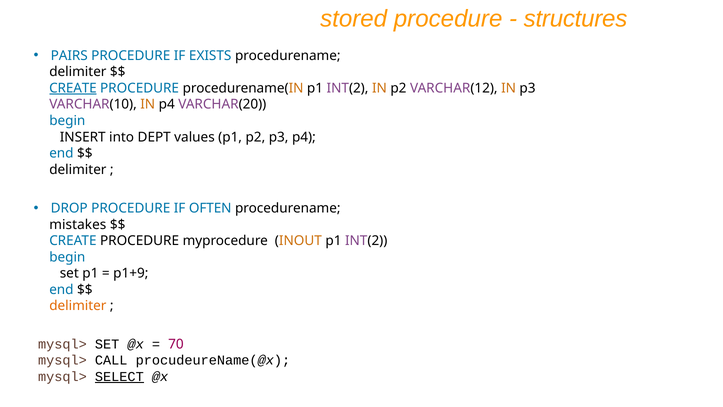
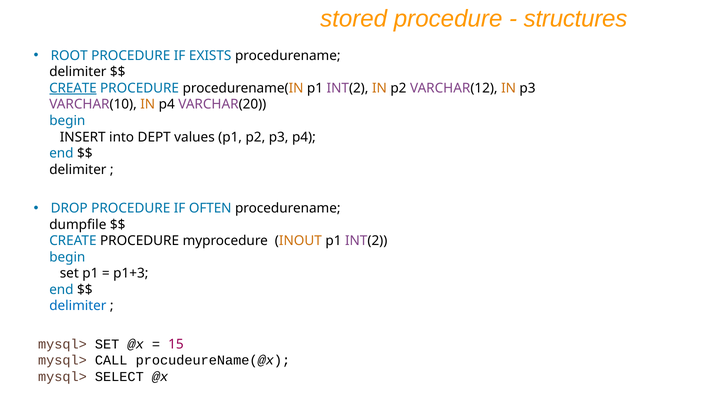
PAIRS: PAIRS -> ROOT
mistakes: mistakes -> dumpfile
p1+9: p1+9 -> p1+3
delimiter at (78, 306) colour: orange -> blue
70: 70 -> 15
SELECT underline: present -> none
